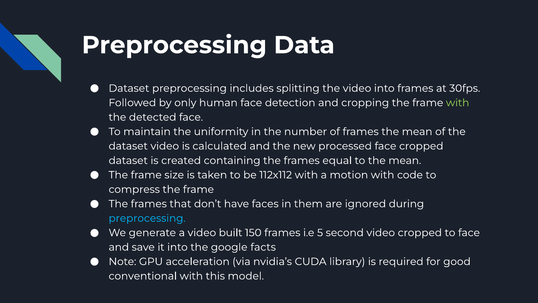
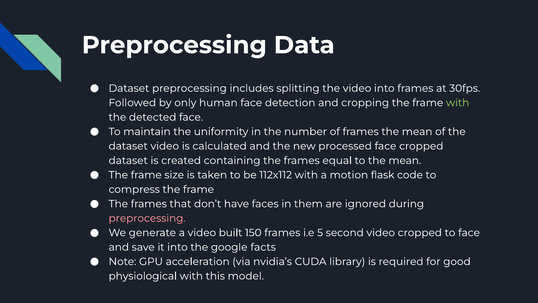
motion with: with -> flask
preprocessing at (147, 218) colour: light blue -> pink
conventional: conventional -> physiological
